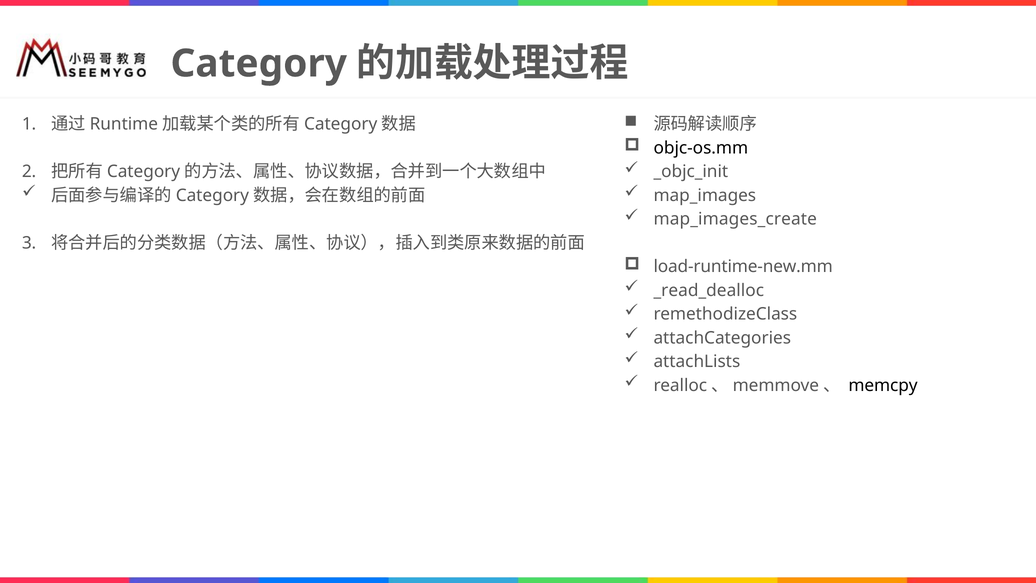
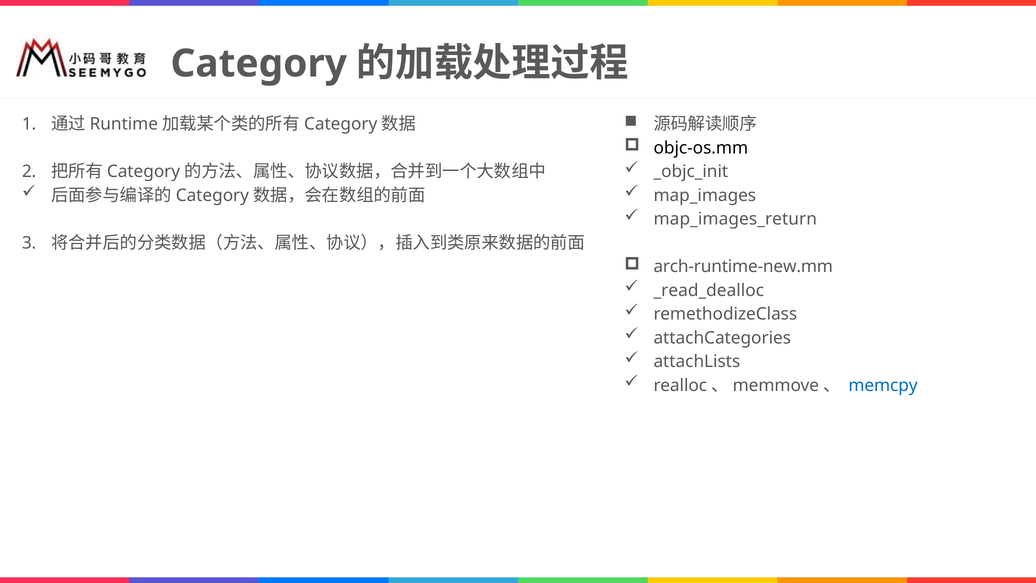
map_images_create: map_images_create -> map_images_return
load-runtime-new.mm: load-runtime-new.mm -> arch-runtime-new.mm
memcpy colour: black -> blue
